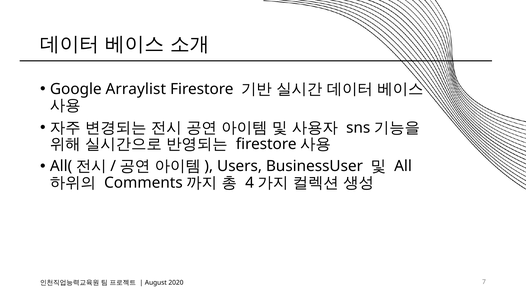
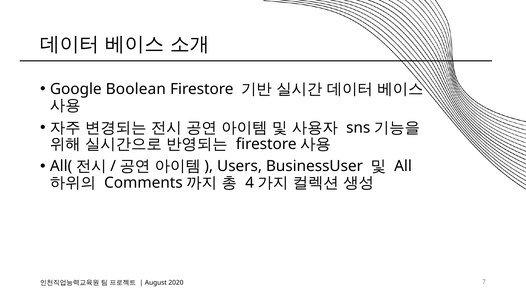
Arraylist: Arraylist -> Boolean
